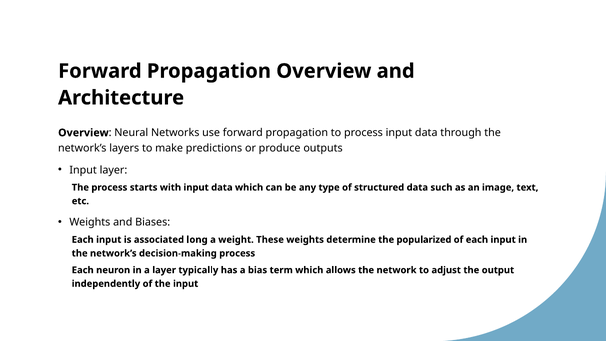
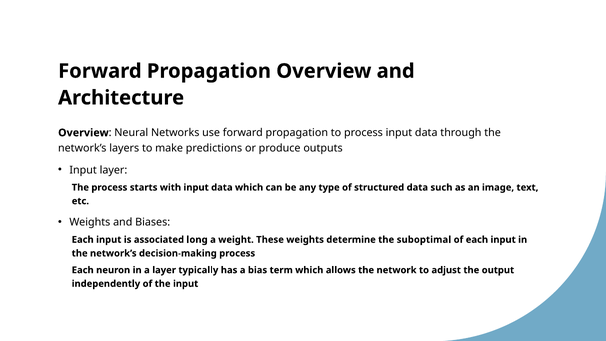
popularized: popularized -> suboptimal
